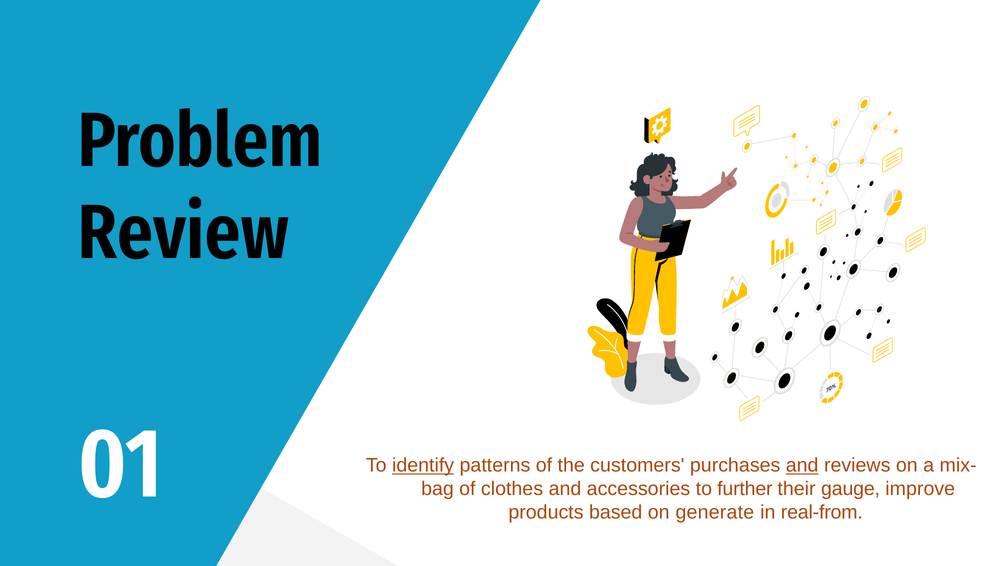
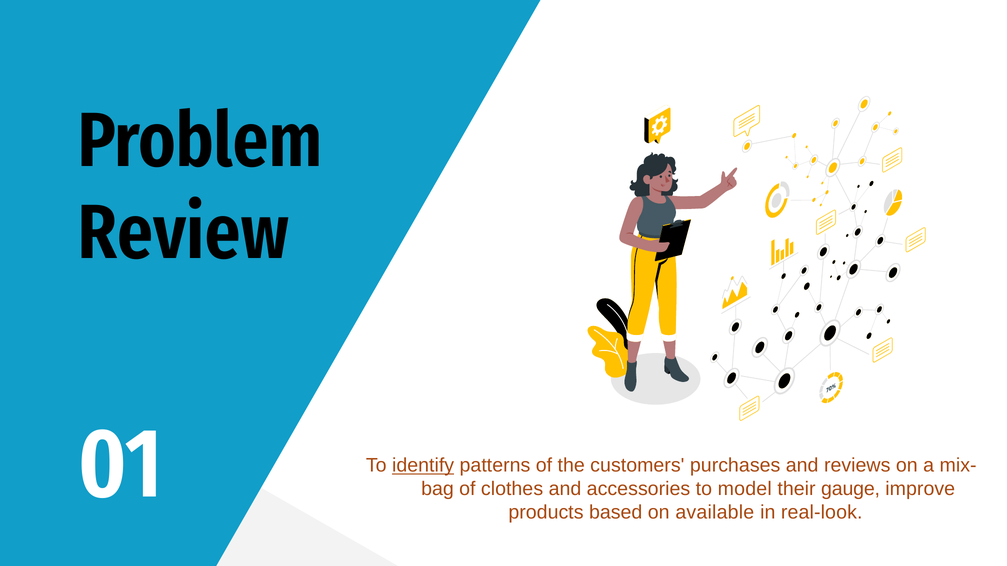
and at (802, 466) underline: present -> none
further: further -> model
generate: generate -> available
real-from: real-from -> real-look
